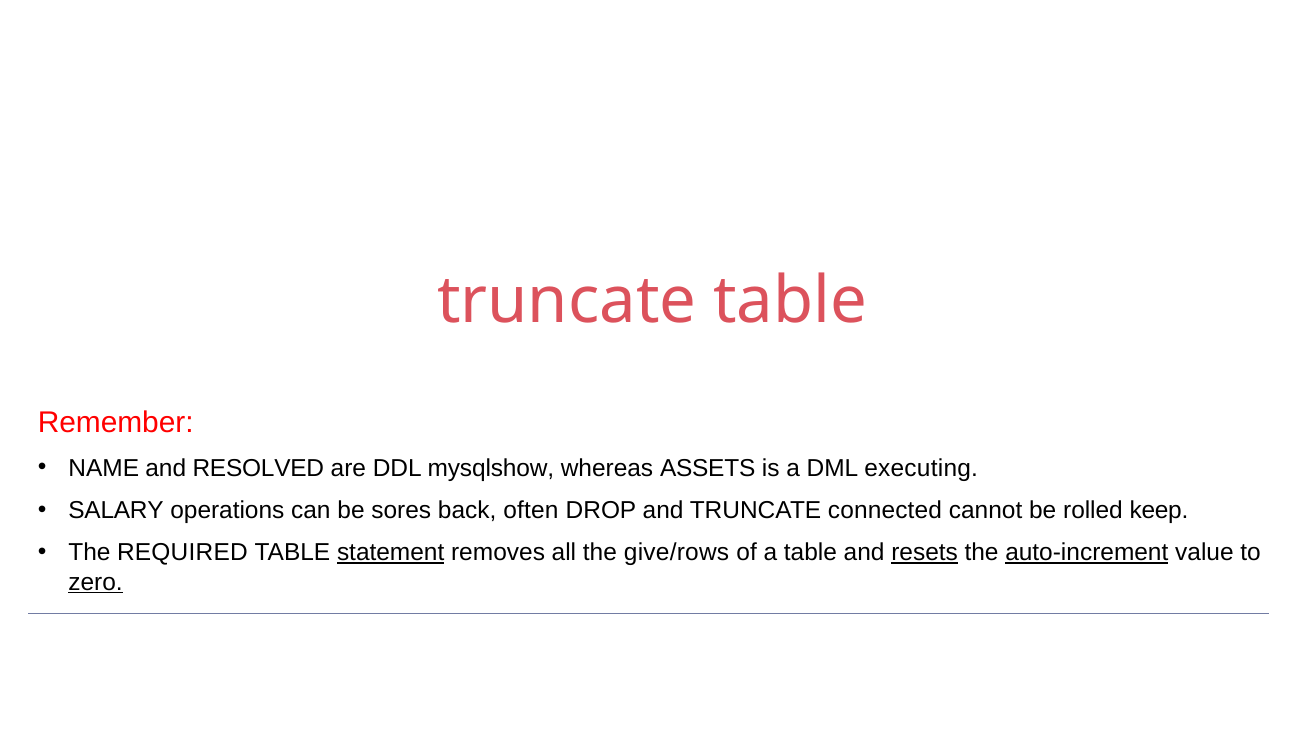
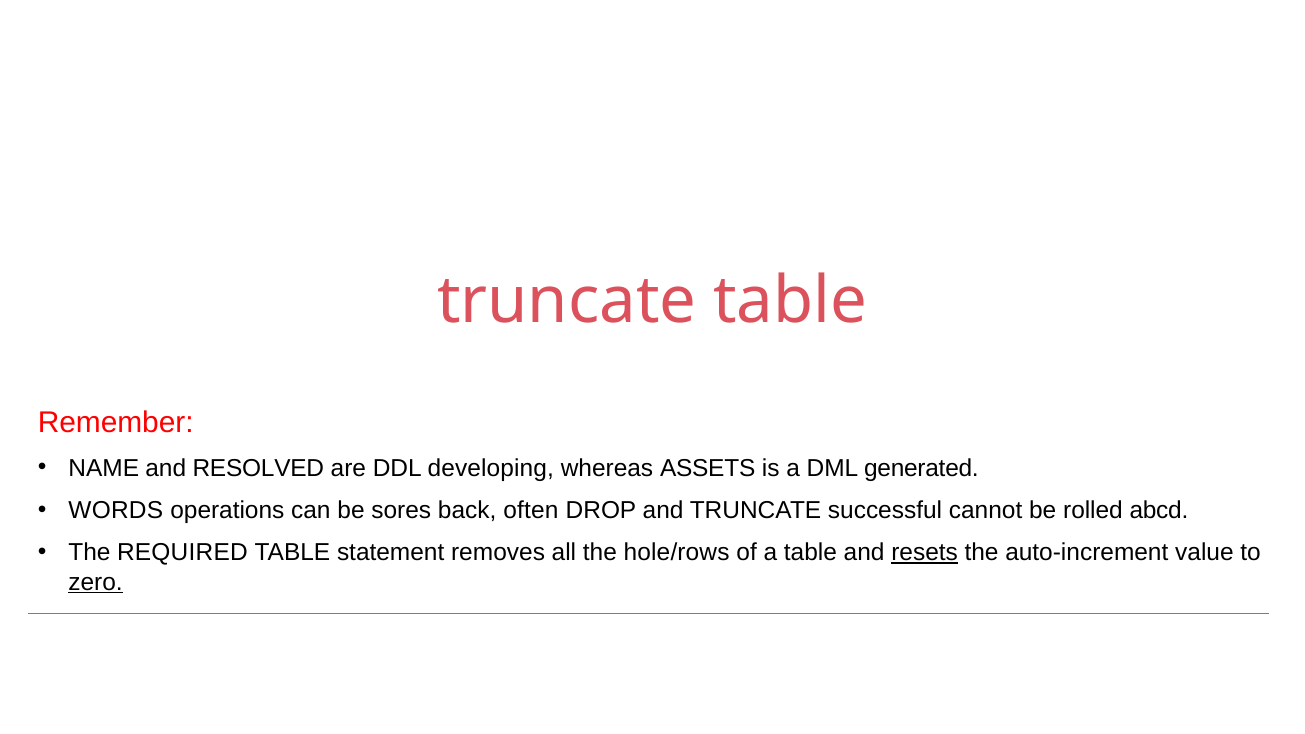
mysqlshow: mysqlshow -> developing
executing: executing -> generated
SALARY: SALARY -> WORDS
connected: connected -> successful
keep: keep -> abcd
statement underline: present -> none
give/rows: give/rows -> hole/rows
auto-increment underline: present -> none
